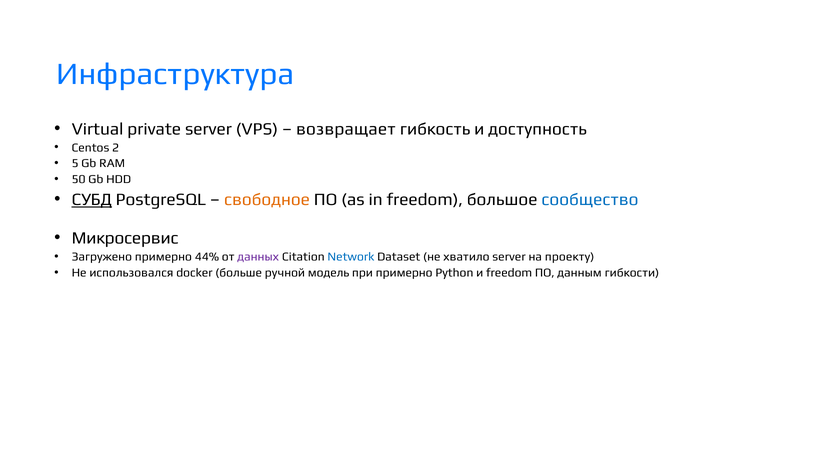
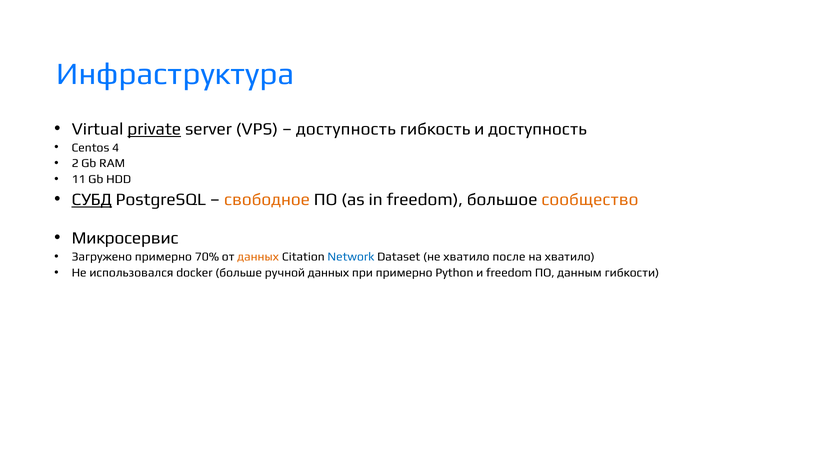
private underline: none -> present
возвращает at (346, 129): возвращает -> доступность
2: 2 -> 4
5: 5 -> 2
50: 50 -> 11
сообщество colour: blue -> orange
44%: 44% -> 70%
данных at (258, 257) colour: purple -> orange
хватило server: server -> после
на проекту: проекту -> хватило
ручной модель: модель -> данных
